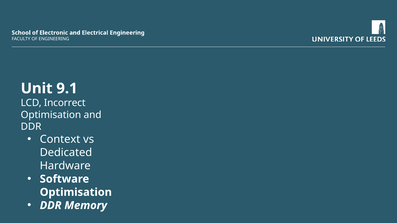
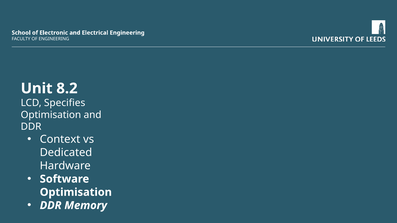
9.1: 9.1 -> 8.2
Incorrect: Incorrect -> Specifies
